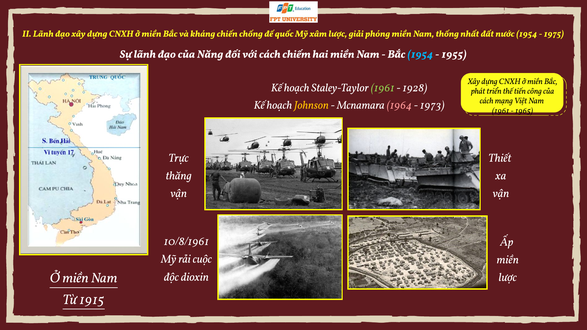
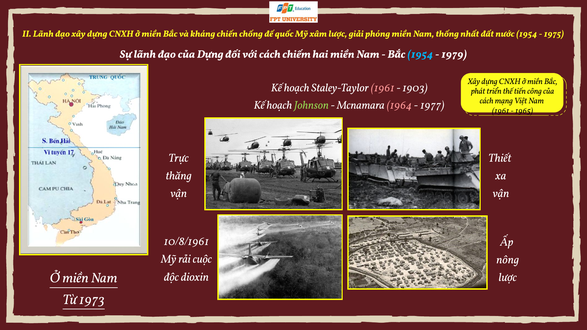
của Năng: Năng -> Dựng
1955: 1955 -> 1979
1961 at (383, 88) colour: light green -> pink
1928: 1928 -> 1903
Johnson colour: yellow -> light green
1973: 1973 -> 1977
miền at (508, 260): miền -> nông
1915: 1915 -> 1973
